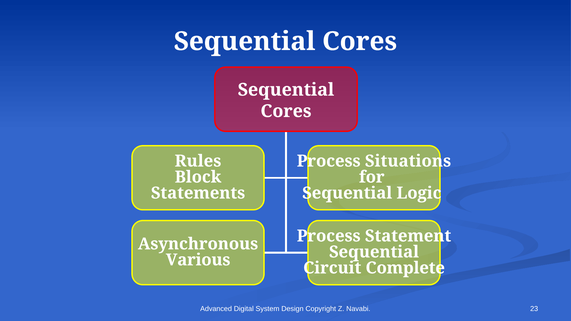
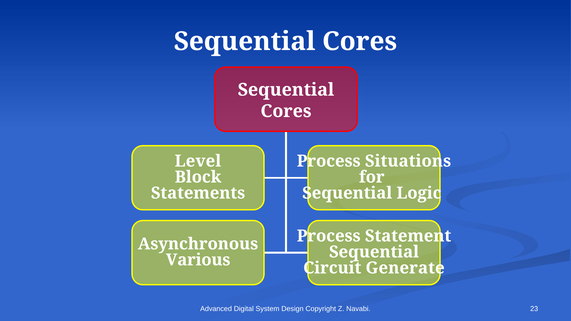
Rules: Rules -> Level
Complete: Complete -> Generate
